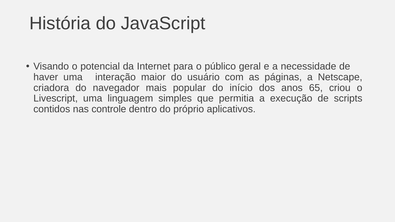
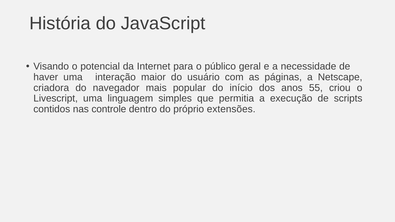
65: 65 -> 55
aplicativos: aplicativos -> extensões
